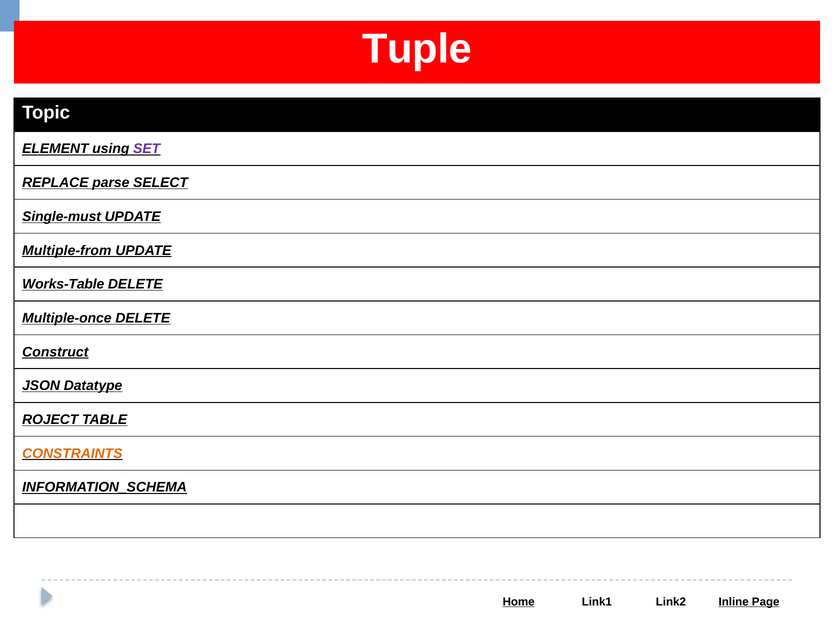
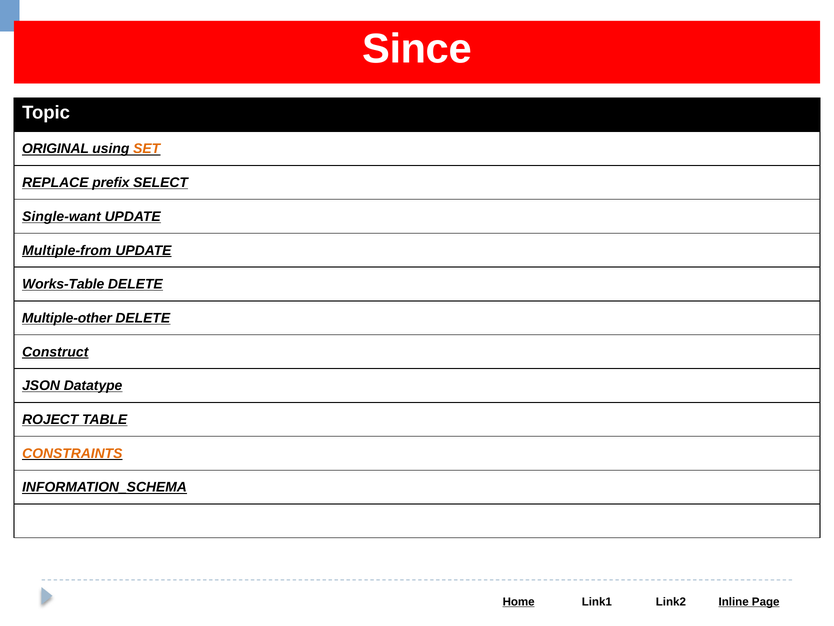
Tuple: Tuple -> Since
ELEMENT: ELEMENT -> ORIGINAL
SET colour: purple -> orange
parse: parse -> prefix
Single-must: Single-must -> Single-want
Multiple-once: Multiple-once -> Multiple-other
